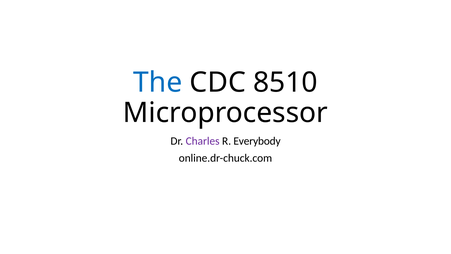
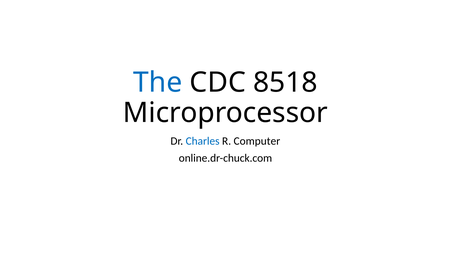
8510: 8510 -> 8518
Charles colour: purple -> blue
Everybody: Everybody -> Computer
